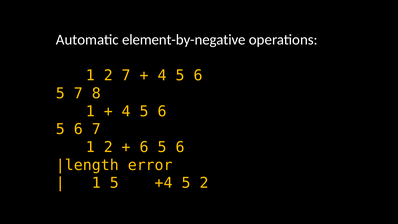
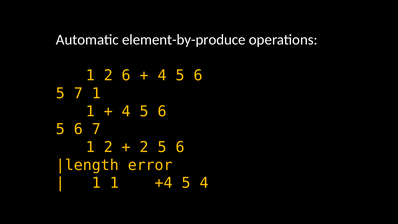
element-by-negative: element-by-negative -> element-by-produce
2 7: 7 -> 6
5 7 8: 8 -> 1
6 at (144, 147): 6 -> 2
5 at (114, 183): 5 -> 1
5 2: 2 -> 4
